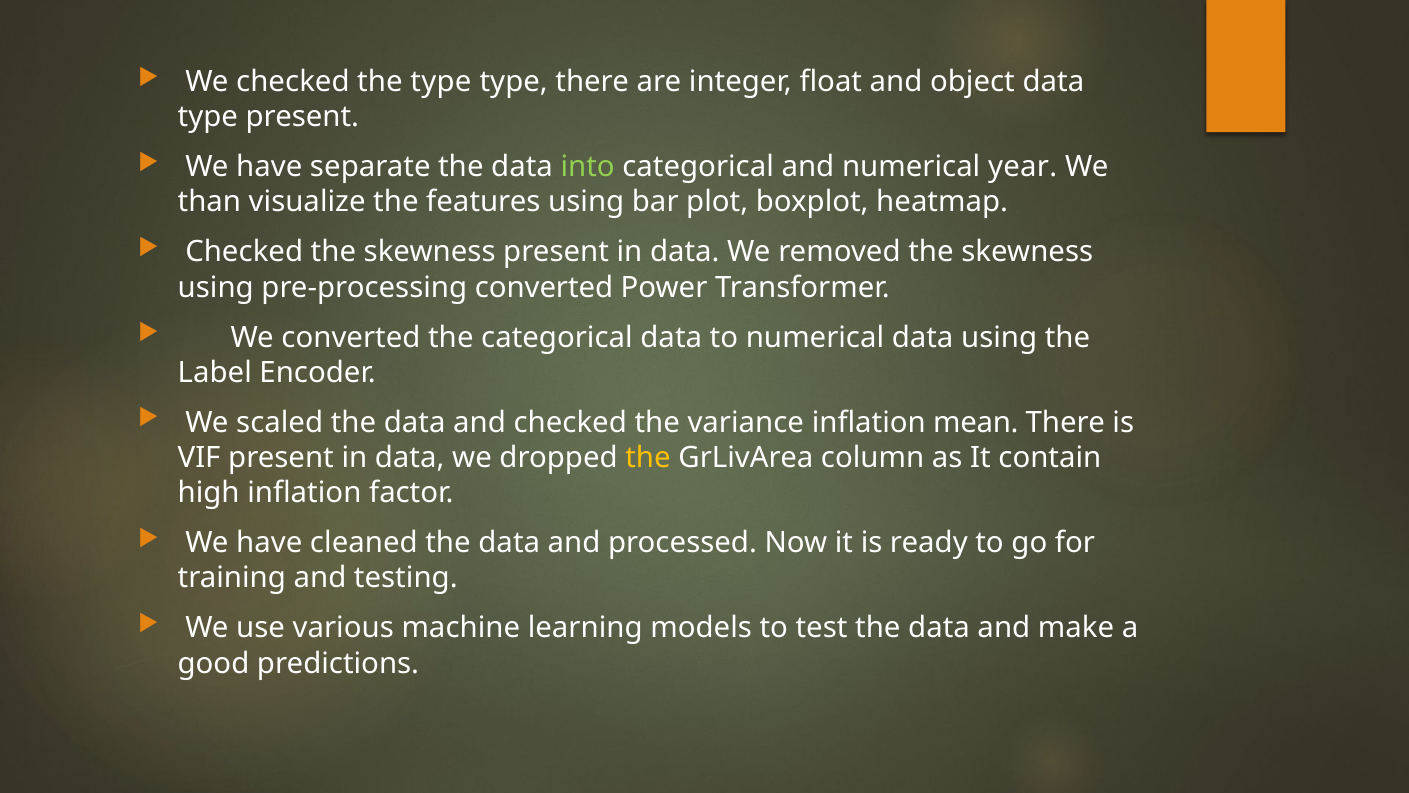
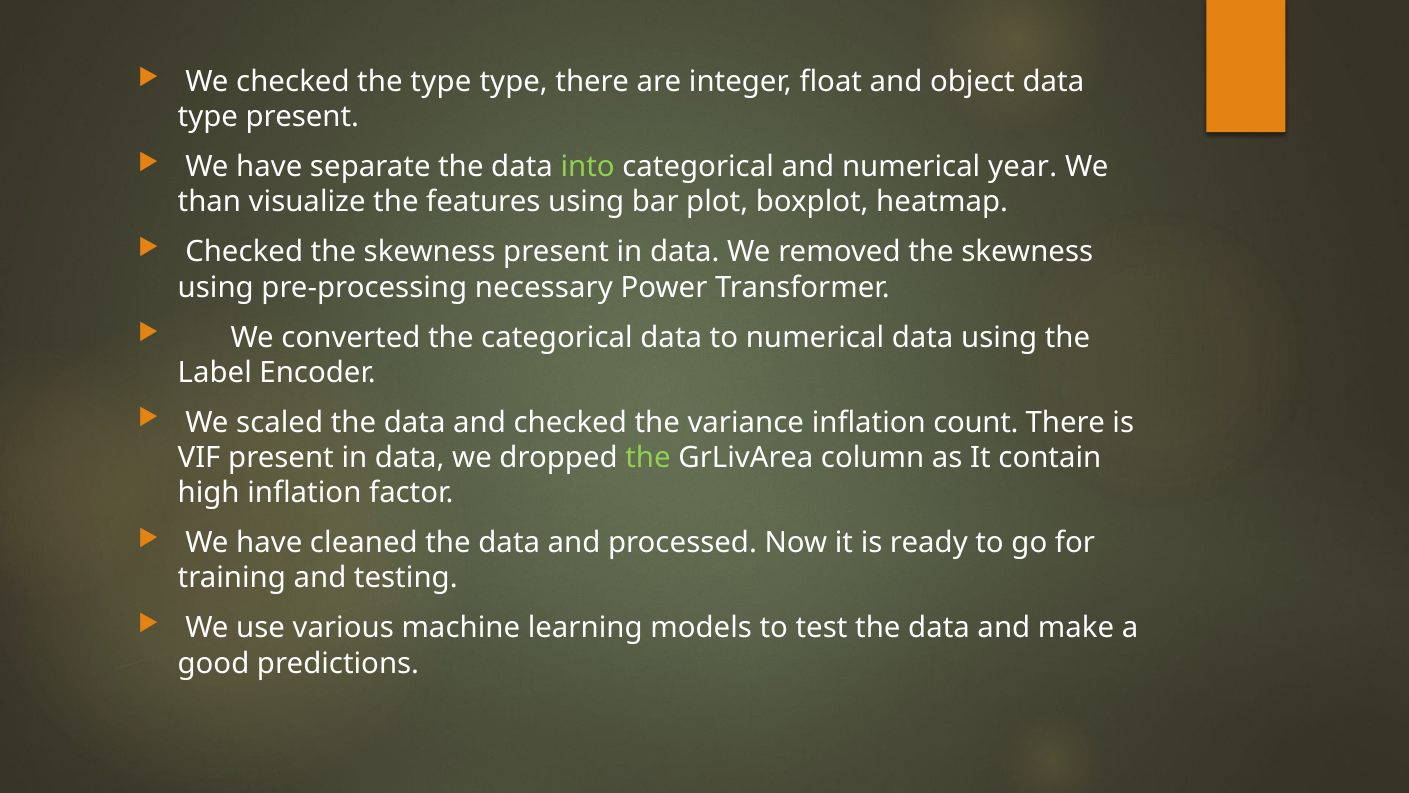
pre-processing converted: converted -> necessary
mean: mean -> count
the at (648, 458) colour: yellow -> light green
